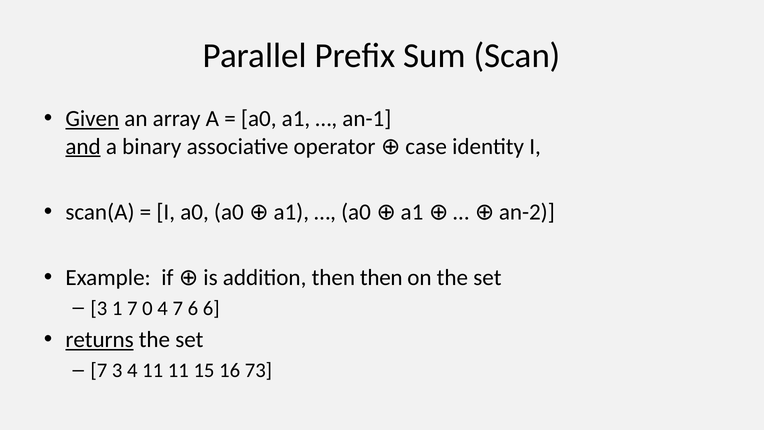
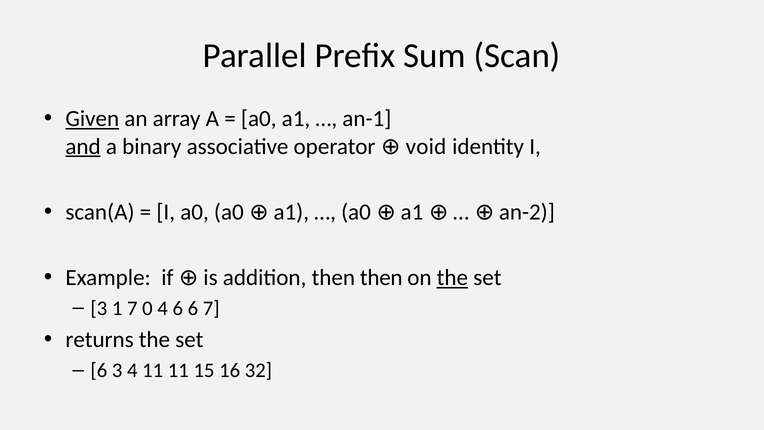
case: case -> void
the at (452, 278) underline: none -> present
4 7: 7 -> 6
6 6: 6 -> 7
returns underline: present -> none
7 at (99, 370): 7 -> 6
73: 73 -> 32
